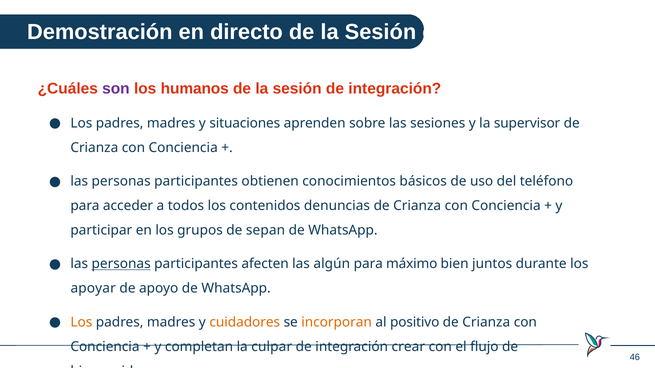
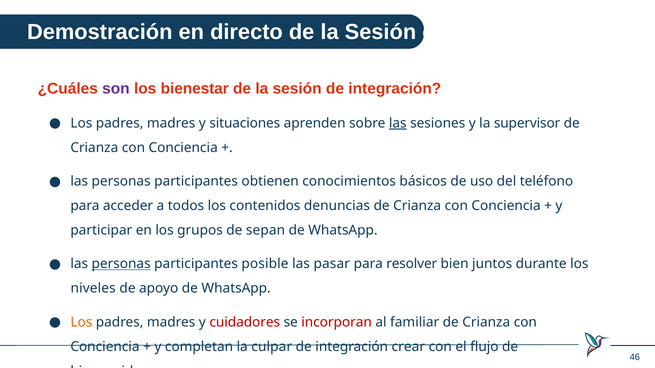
humanos: humanos -> bienestar
las at (398, 123) underline: none -> present
afecten: afecten -> posible
algún: algún -> pasar
máximo: máximo -> resolver
apoyar: apoyar -> niveles
cuidadores colour: orange -> red
incorporan colour: orange -> red
positivo: positivo -> familiar
